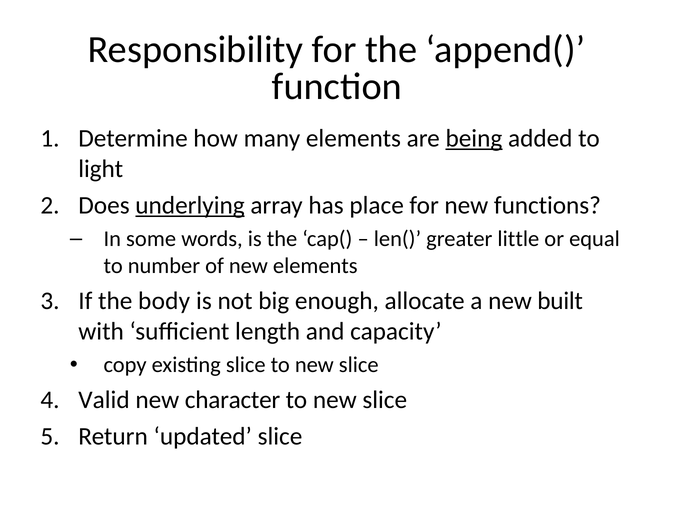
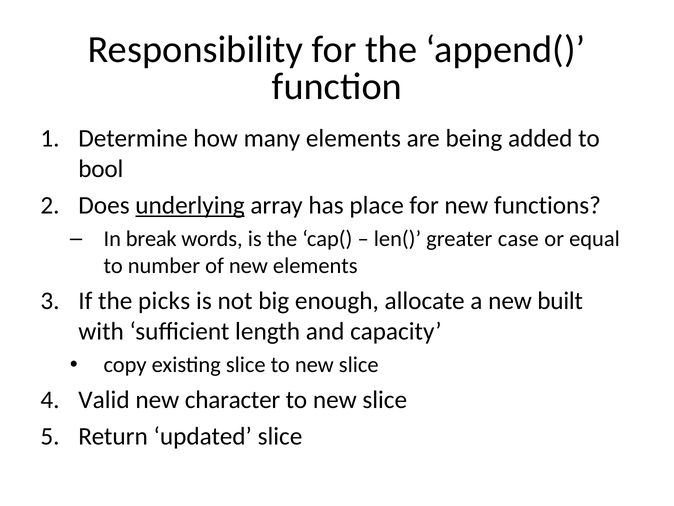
being underline: present -> none
light: light -> bool
some: some -> break
little: little -> case
body: body -> picks
